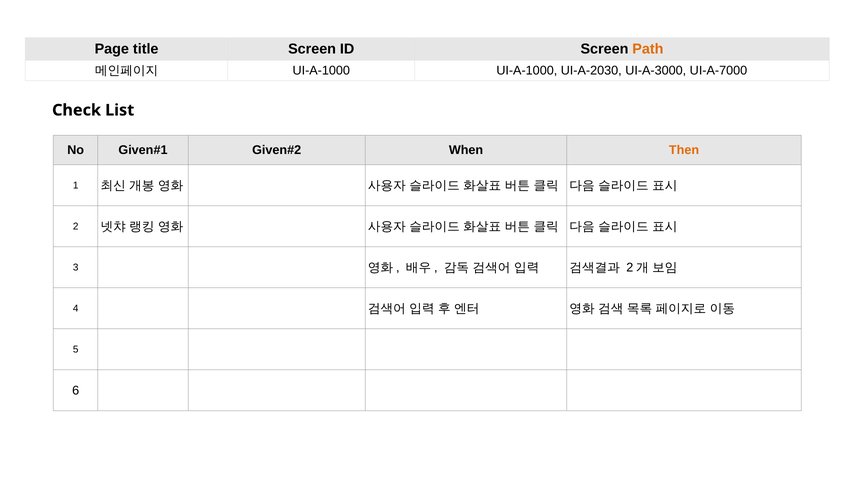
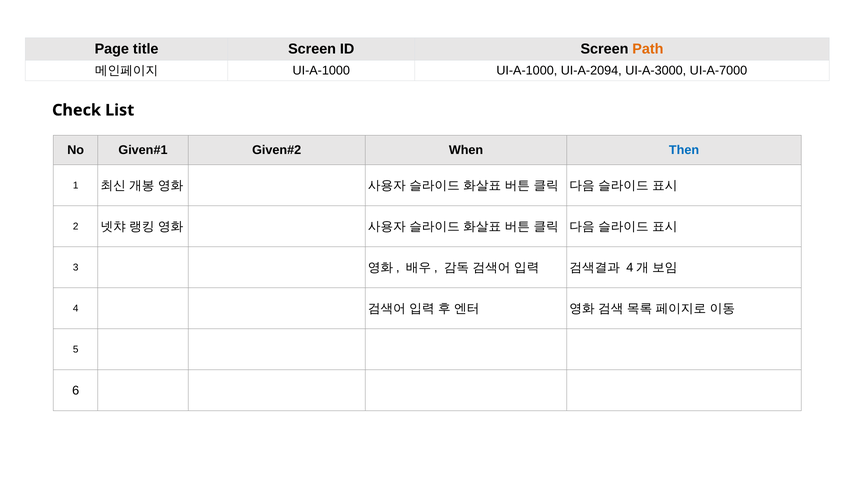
UI-A-2030: UI-A-2030 -> UI-A-2094
Then colour: orange -> blue
2 at (630, 267): 2 -> 4
